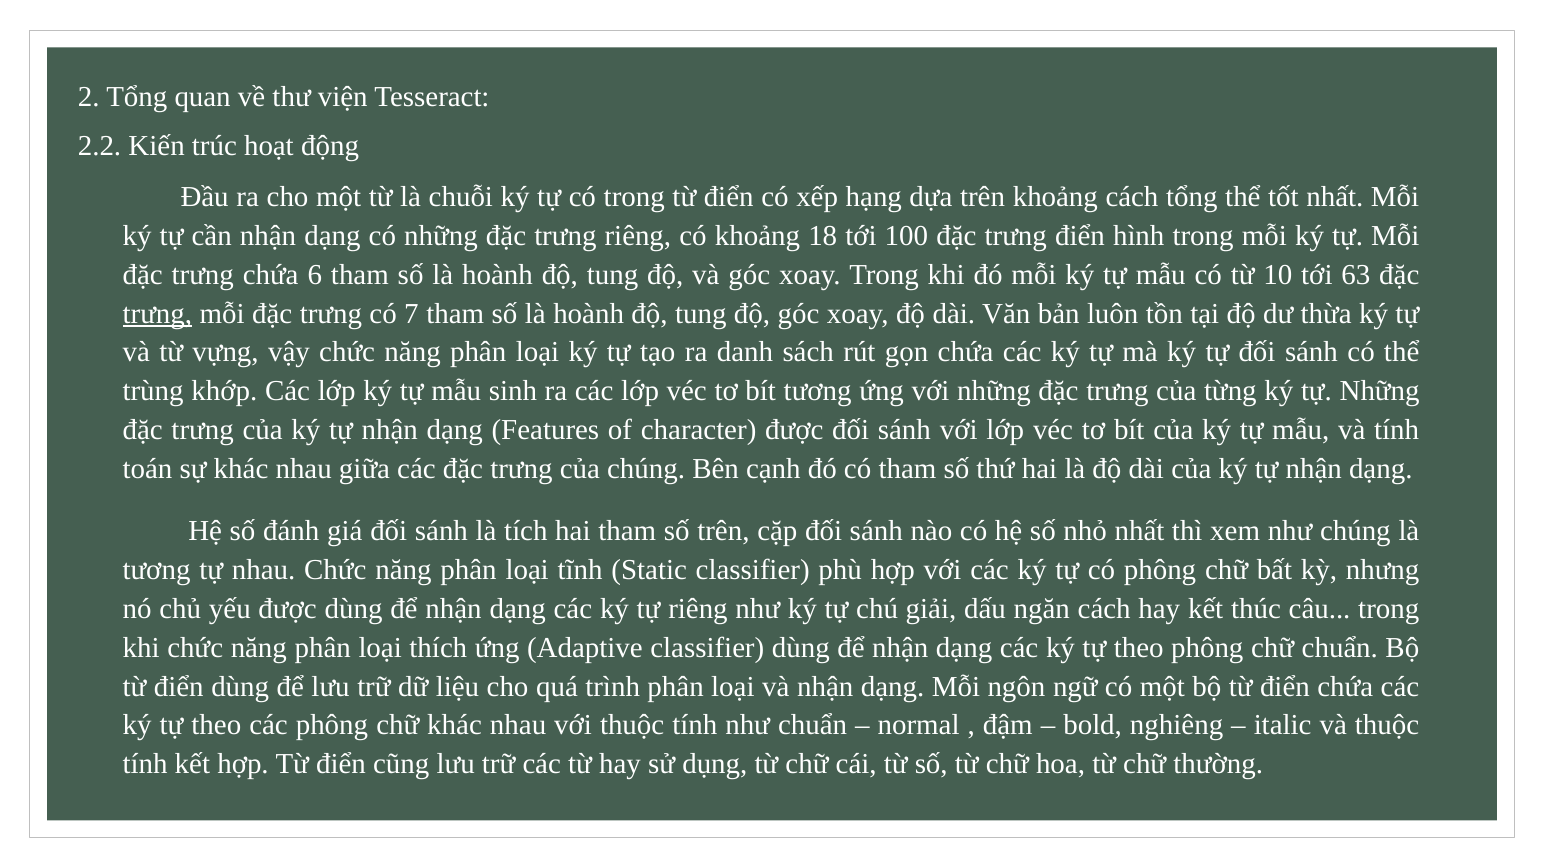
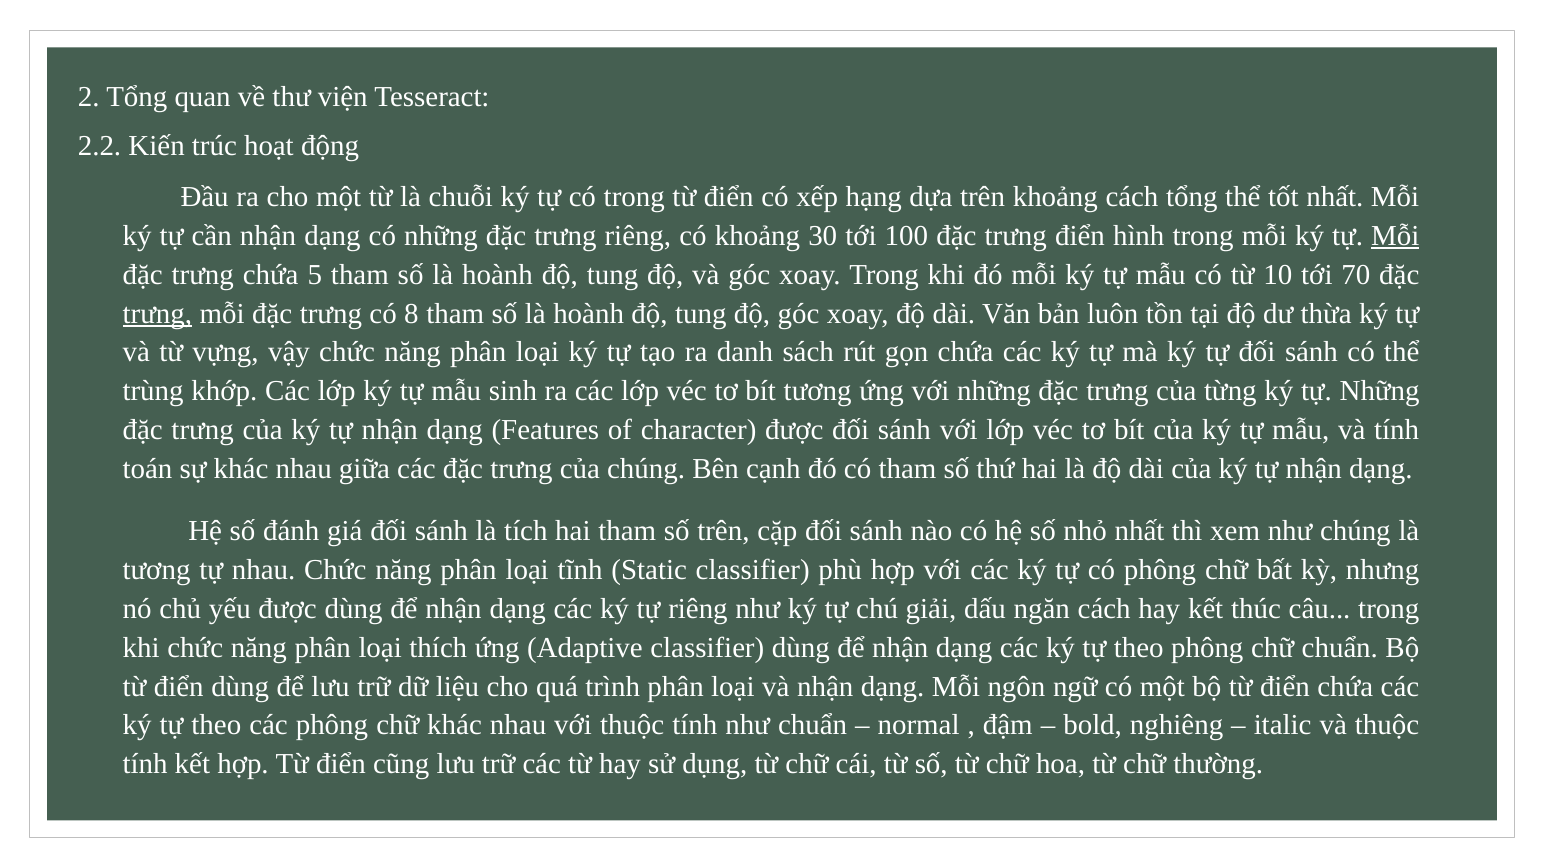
18: 18 -> 30
Mỗi at (1395, 236) underline: none -> present
6: 6 -> 5
63: 63 -> 70
7: 7 -> 8
